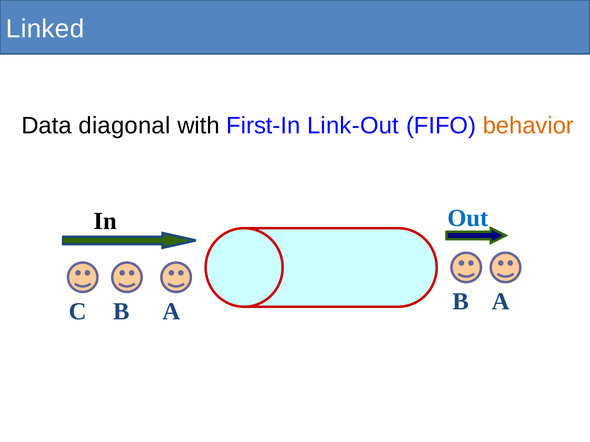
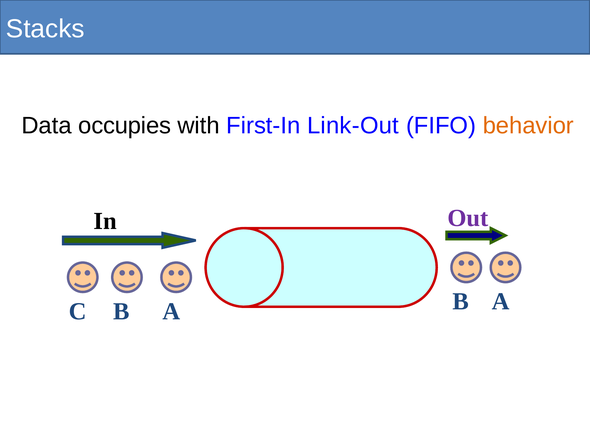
Linked: Linked -> Stacks
diagonal: diagonal -> occupies
Out colour: blue -> purple
